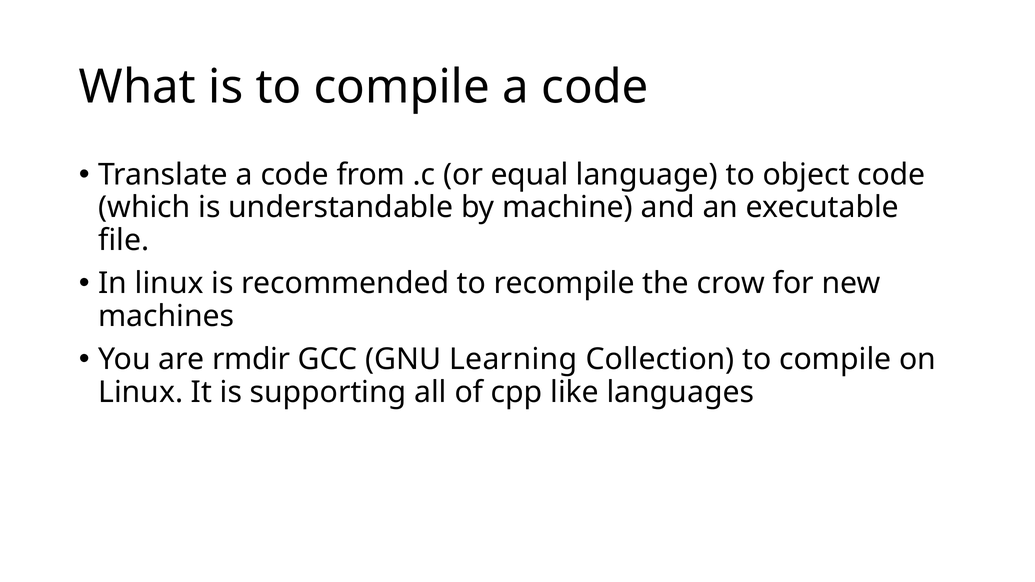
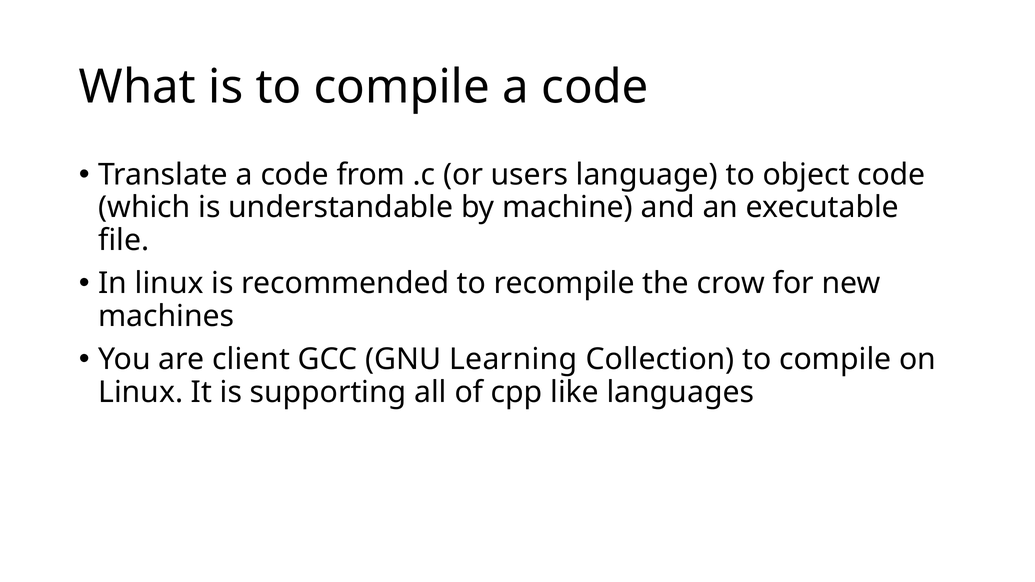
equal: equal -> users
rmdir: rmdir -> client
